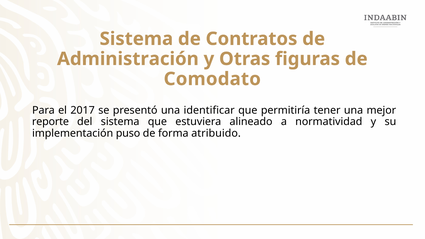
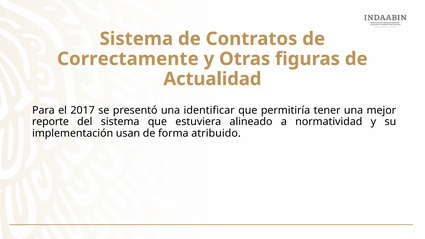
Administración: Administración -> Correctamente
Comodato: Comodato -> Actualidad
puso: puso -> usan
